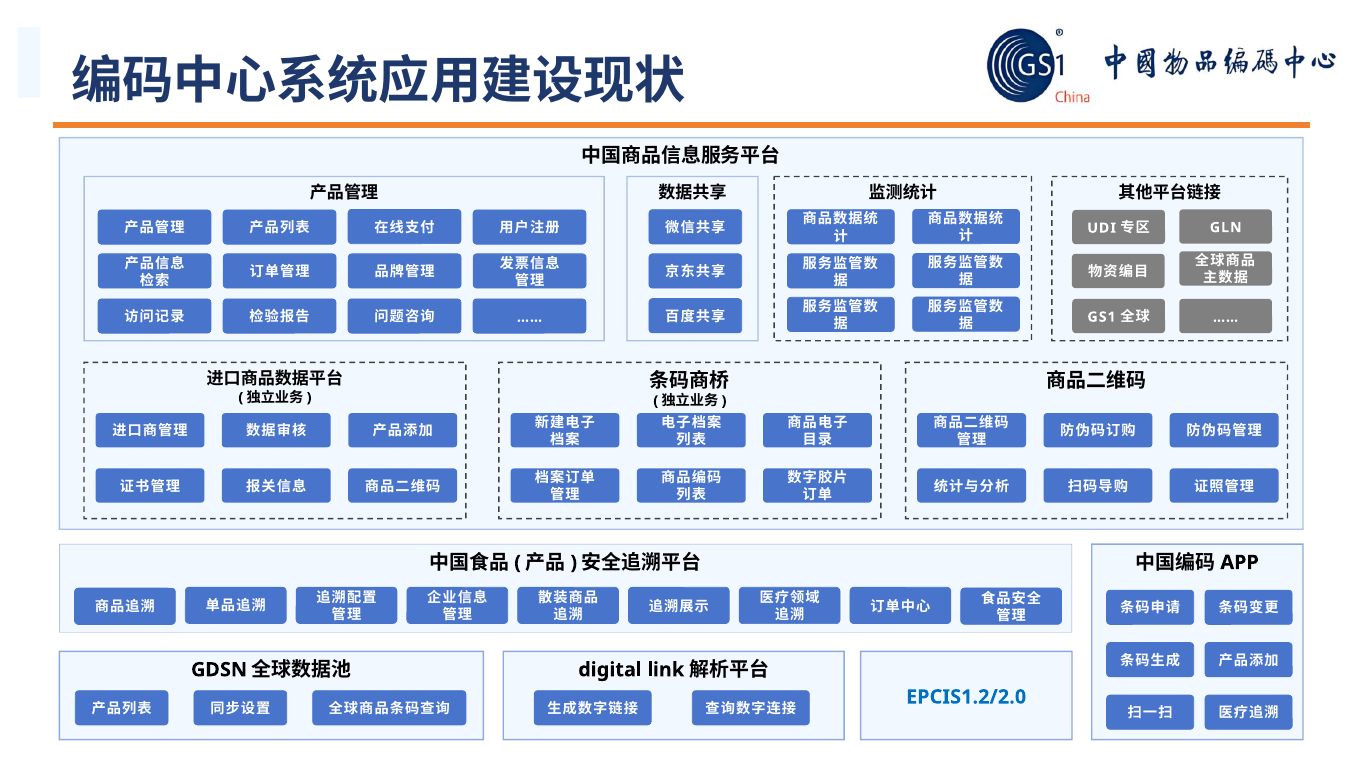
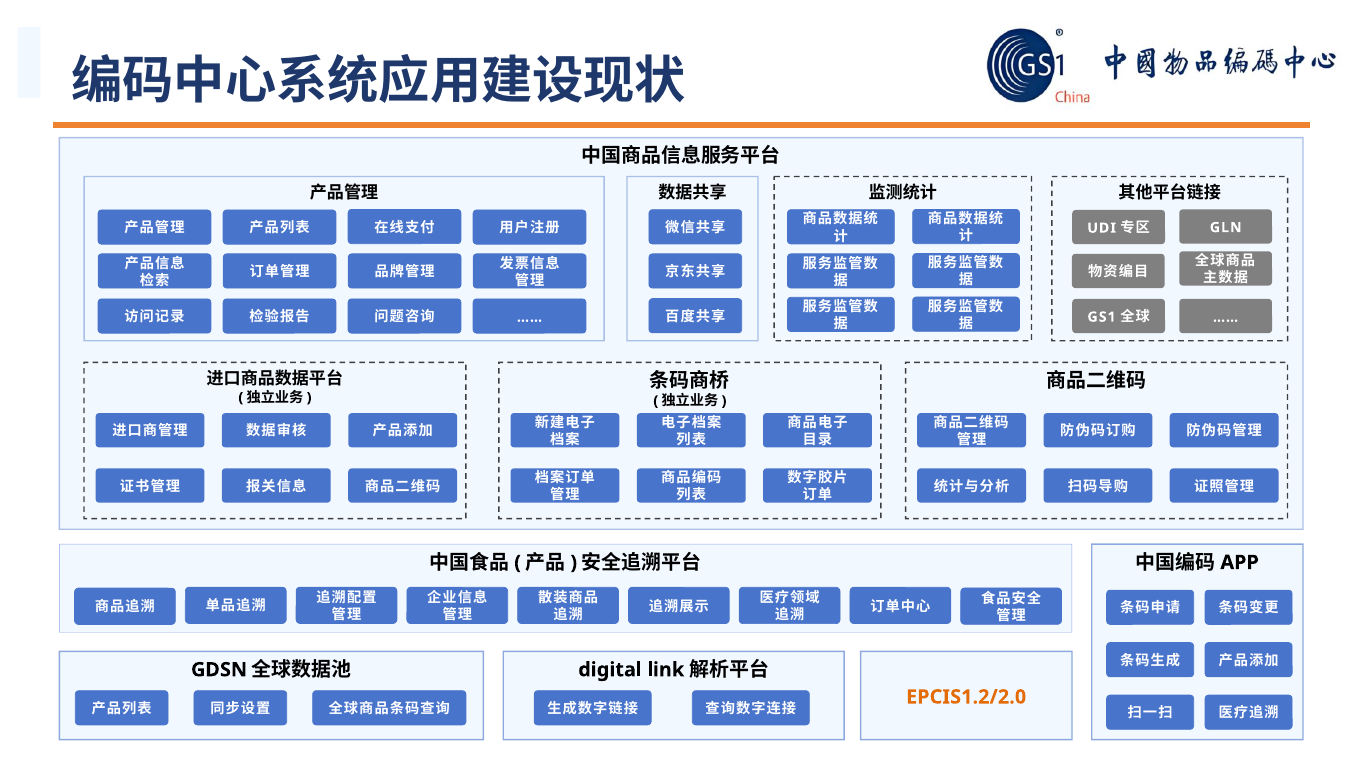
EPCIS1.2/2.0 colour: blue -> orange
